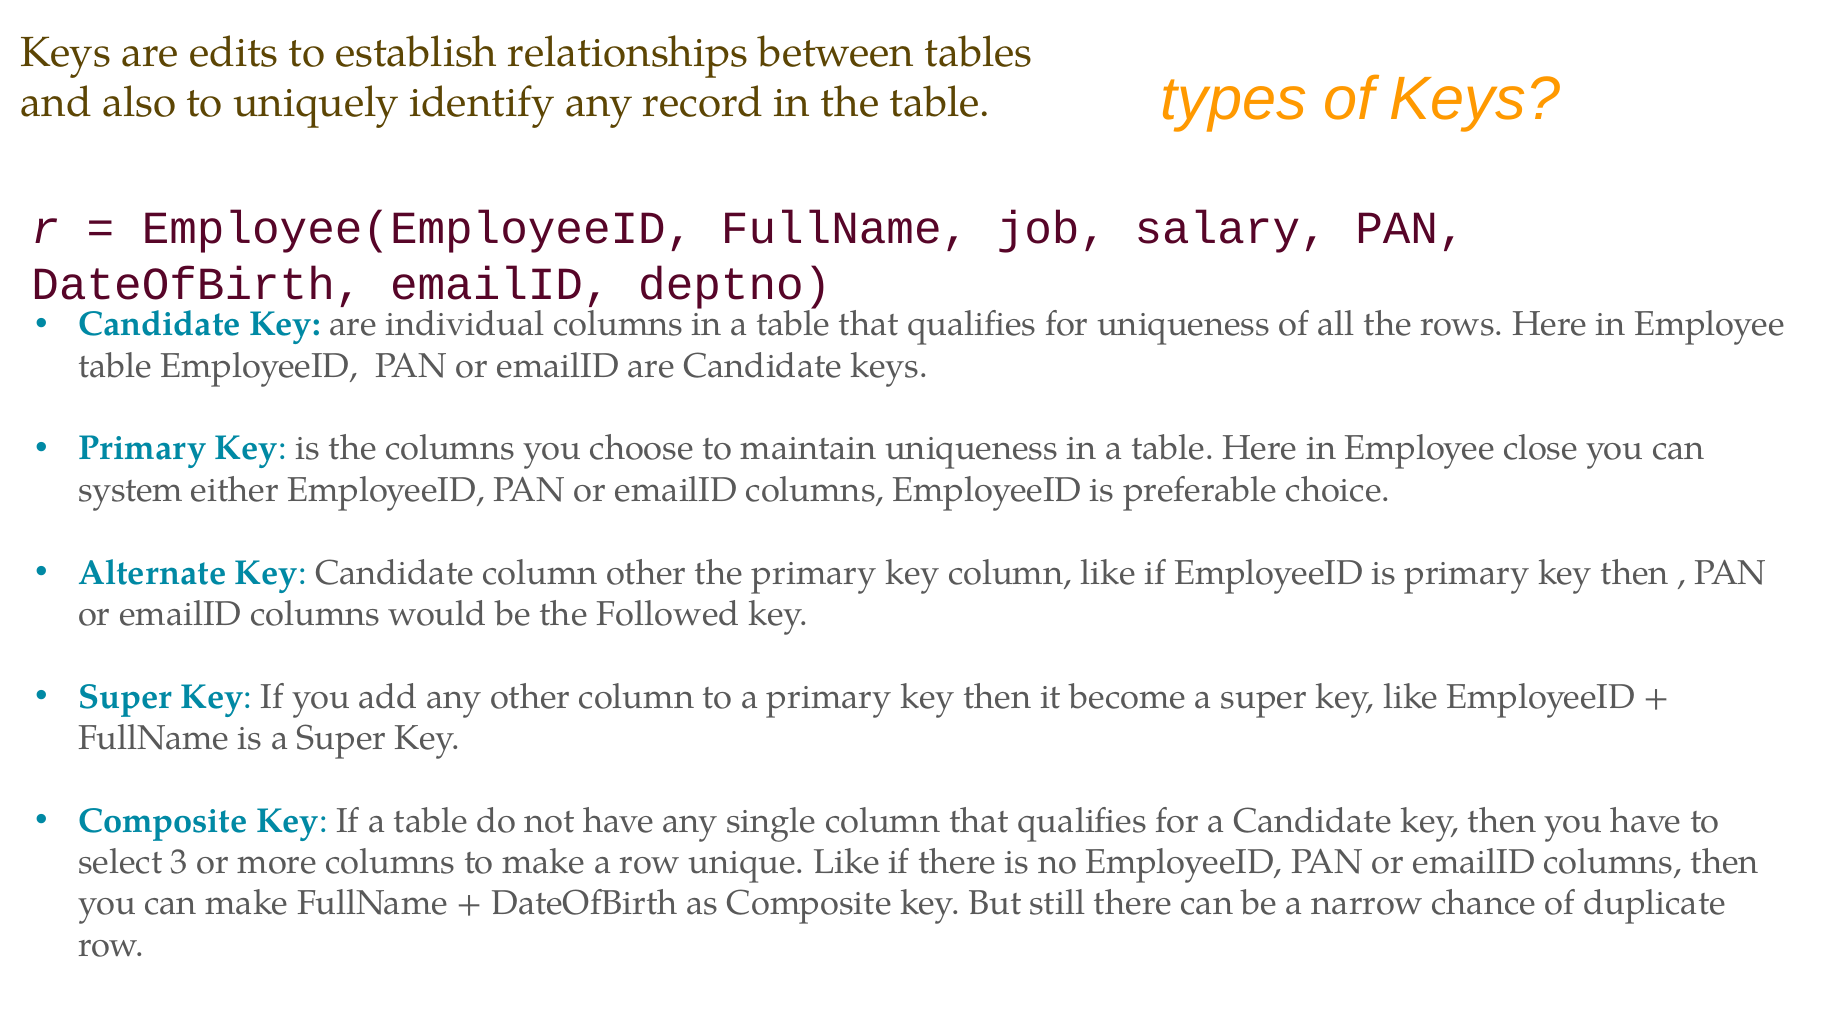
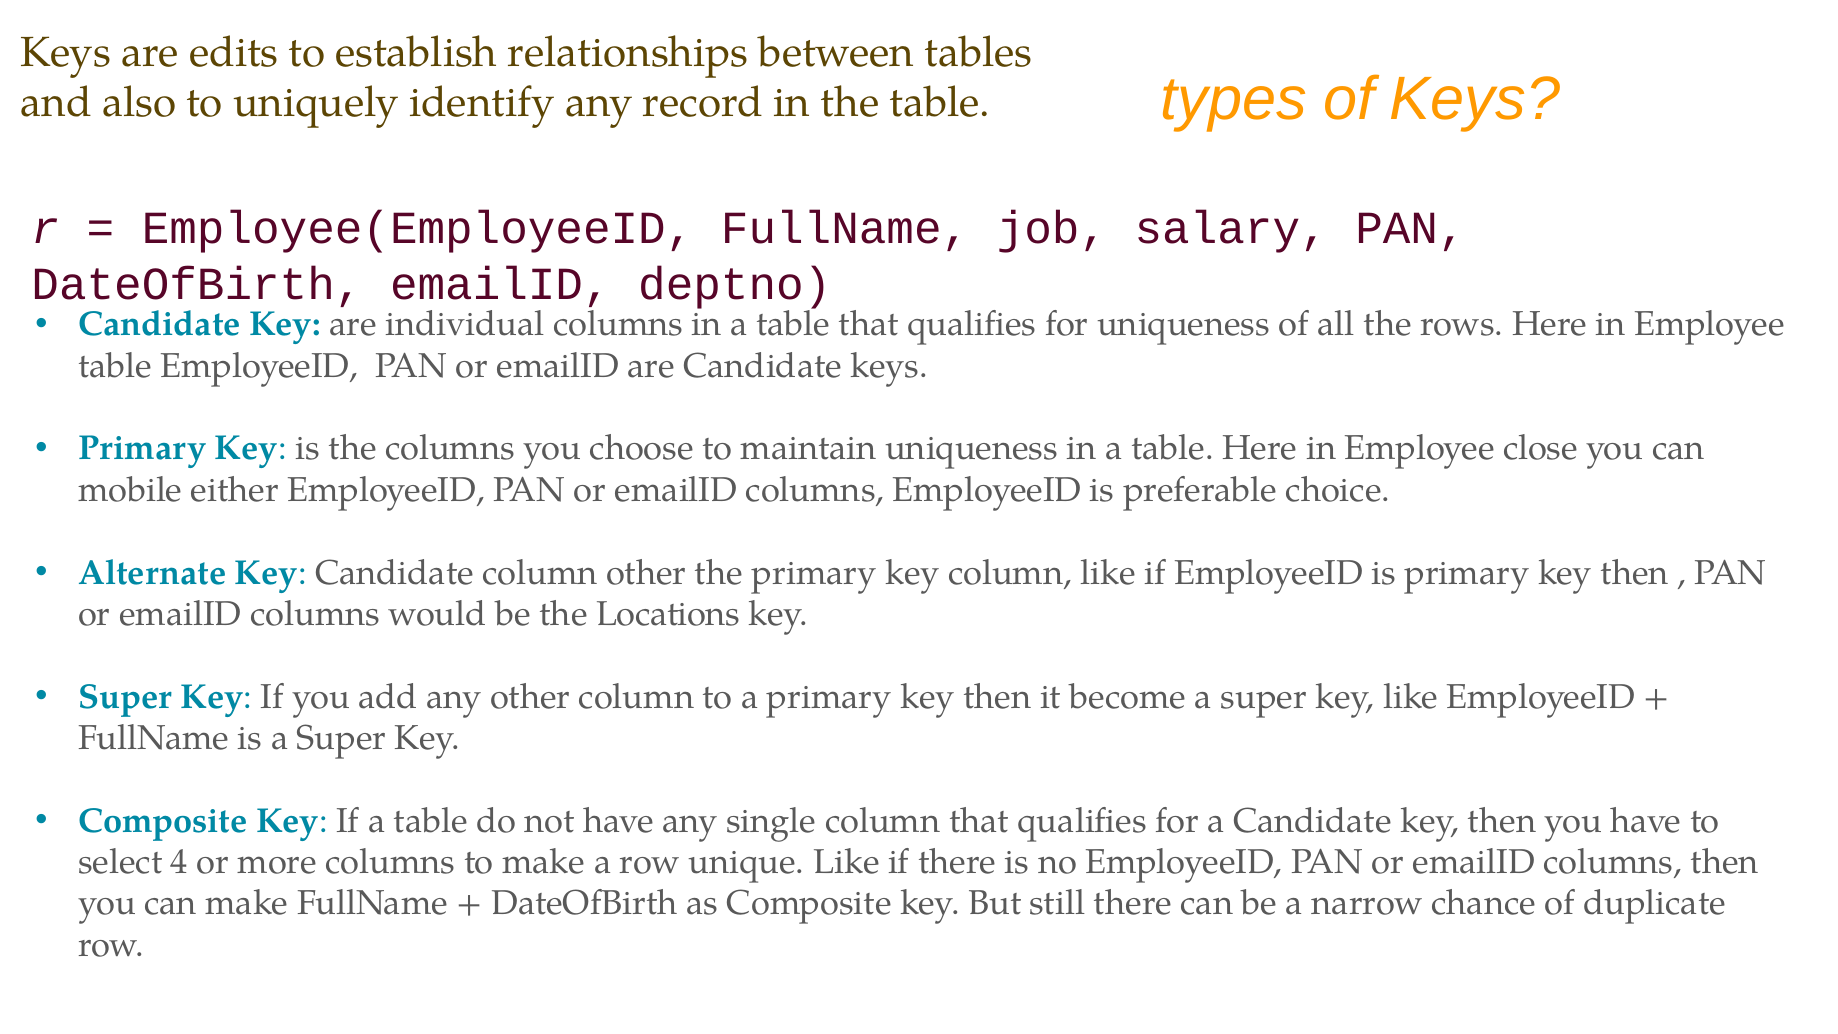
system: system -> mobile
Followed: Followed -> Locations
3: 3 -> 4
